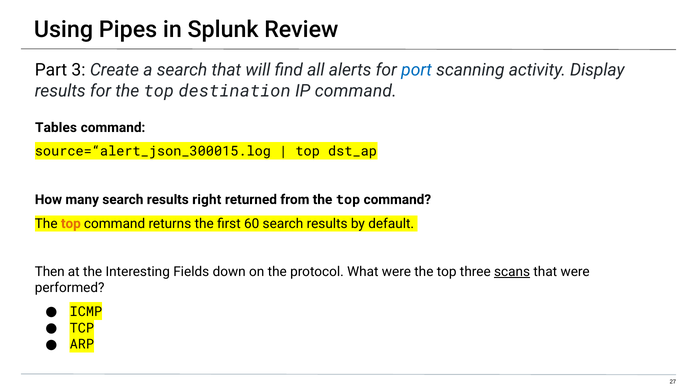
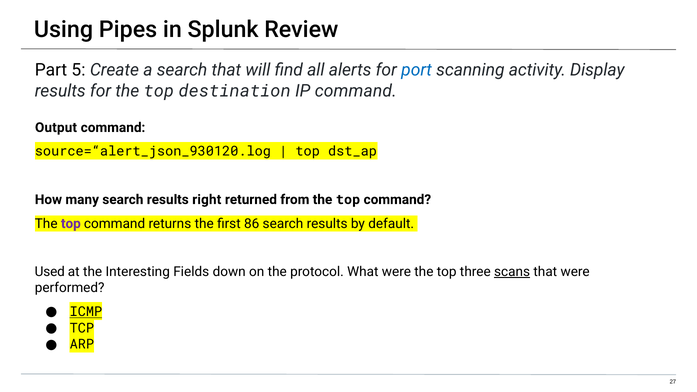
3: 3 -> 5
Tables: Tables -> Output
source=“alert_json_300015.log: source=“alert_json_300015.log -> source=“alert_json_930120.log
top at (71, 224) colour: orange -> purple
60: 60 -> 86
Then: Then -> Used
ICMP underline: none -> present
